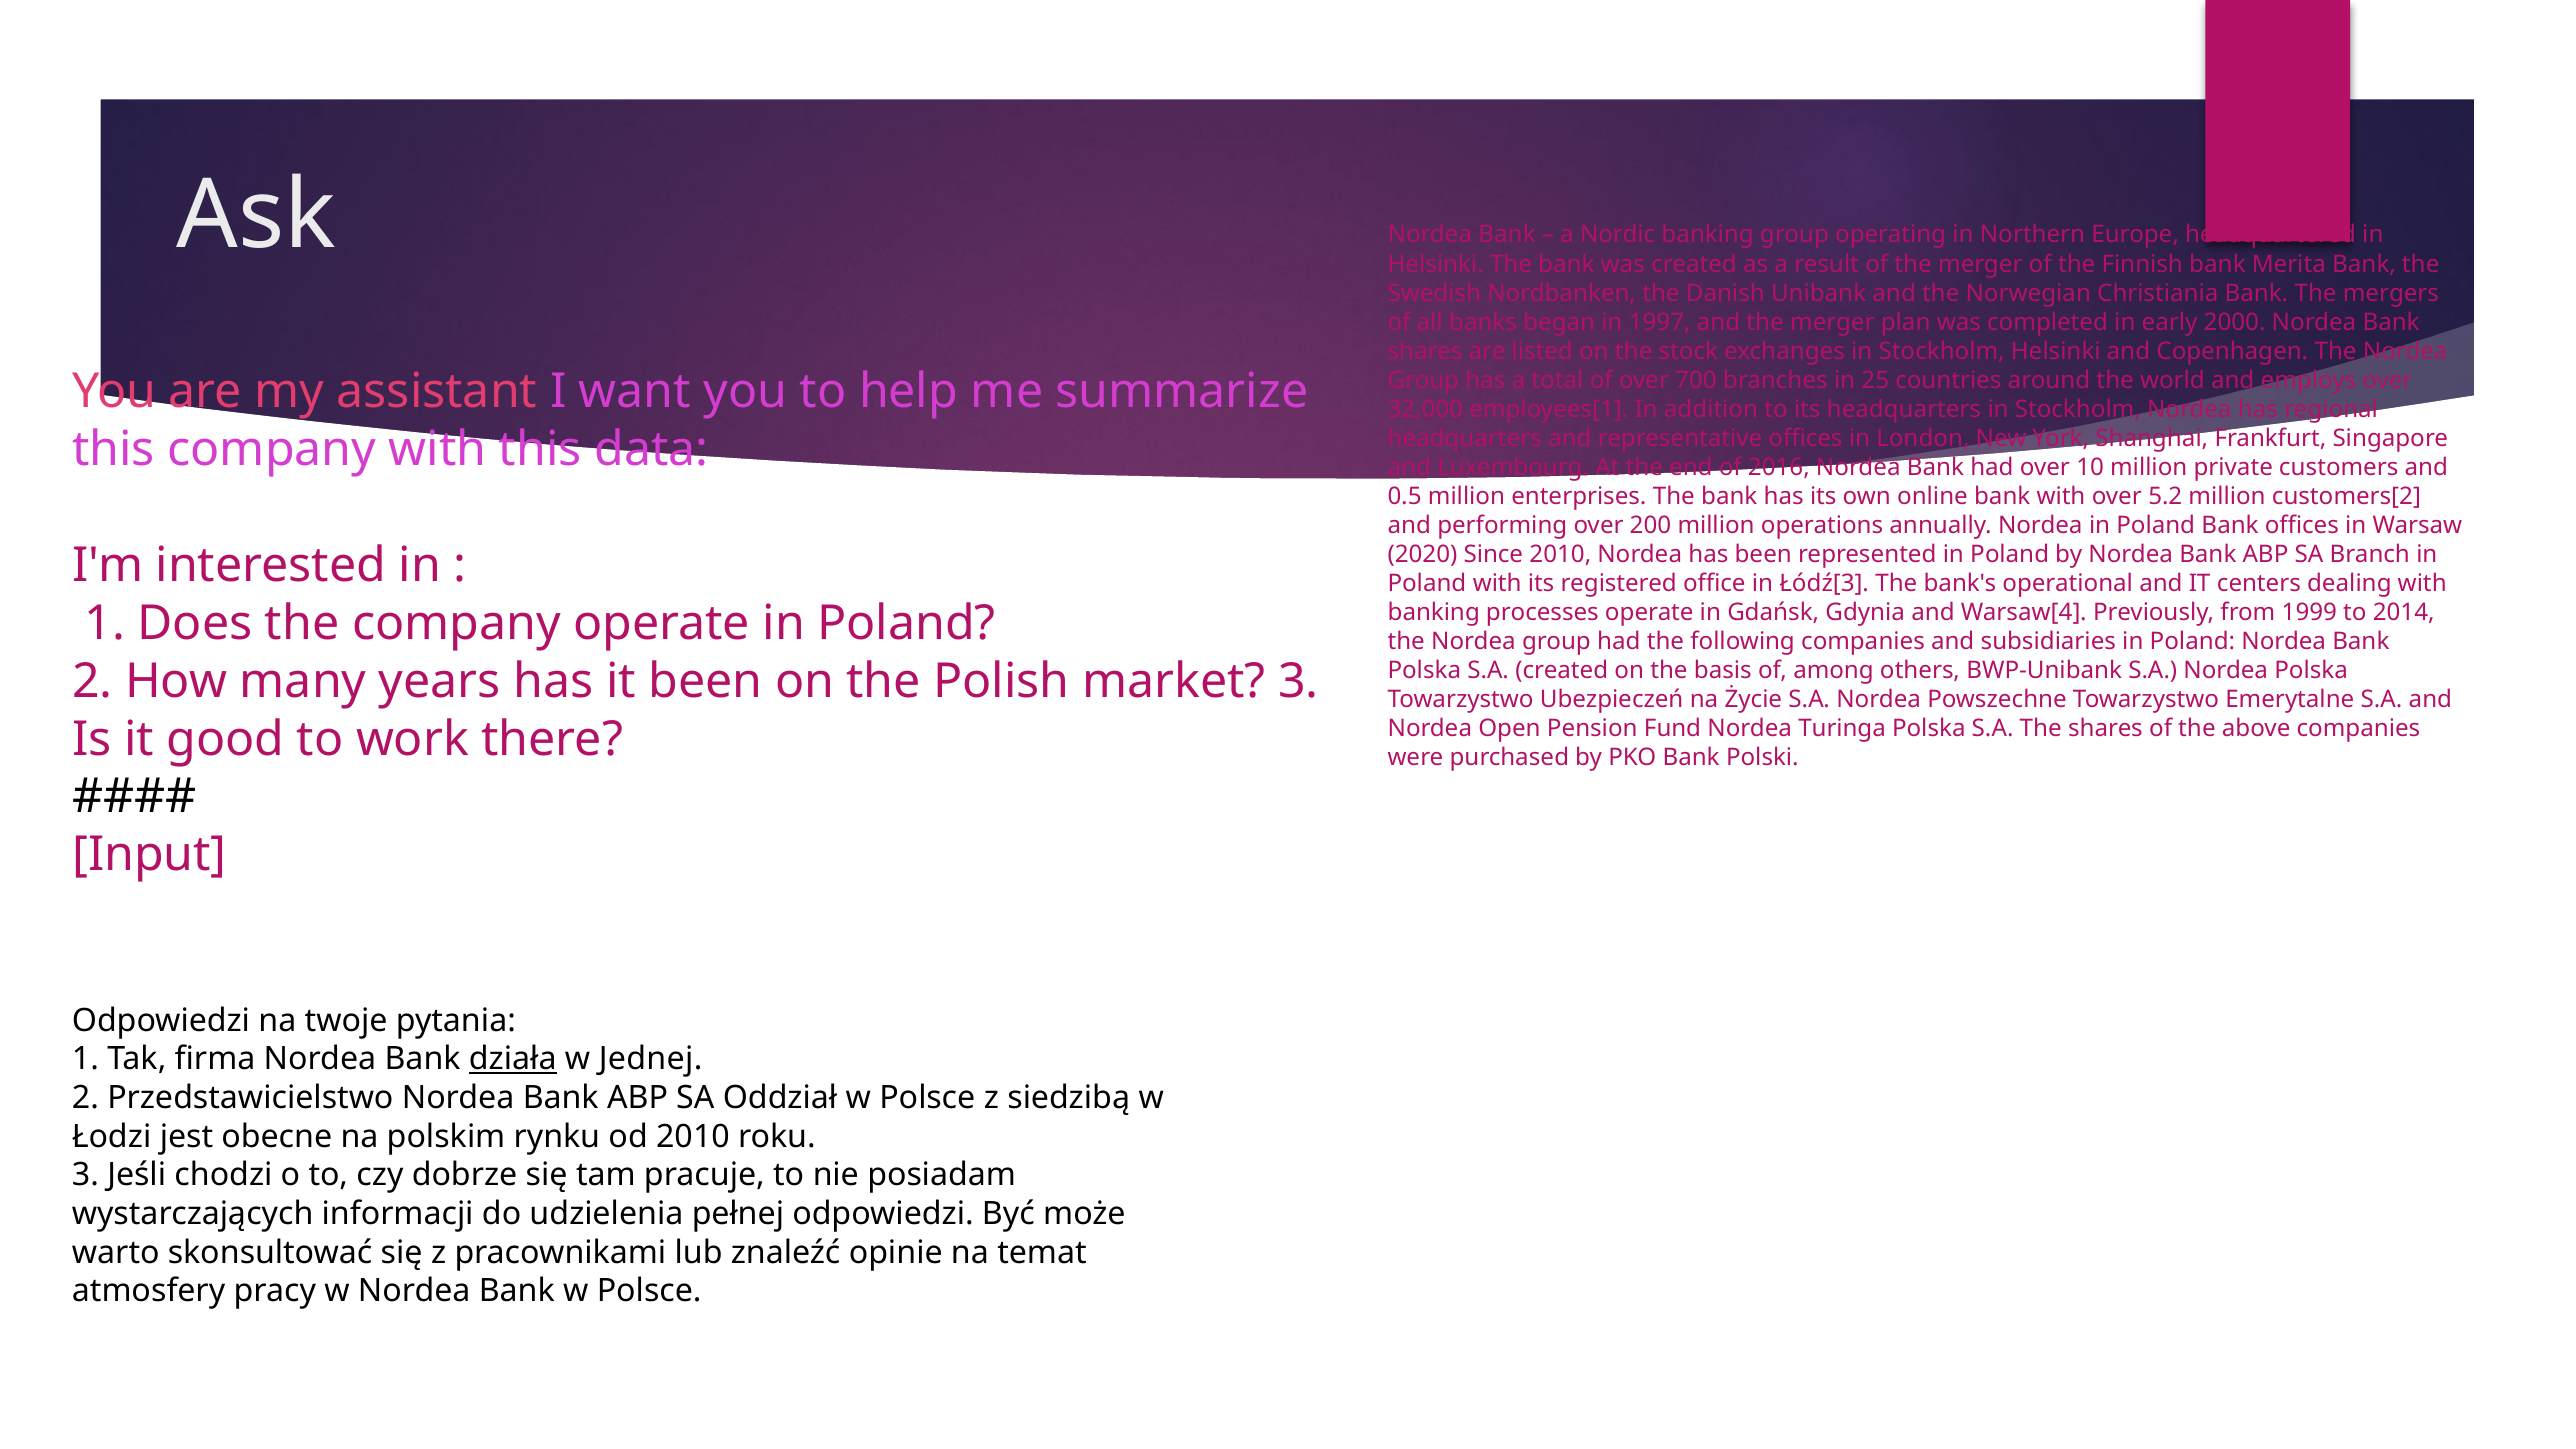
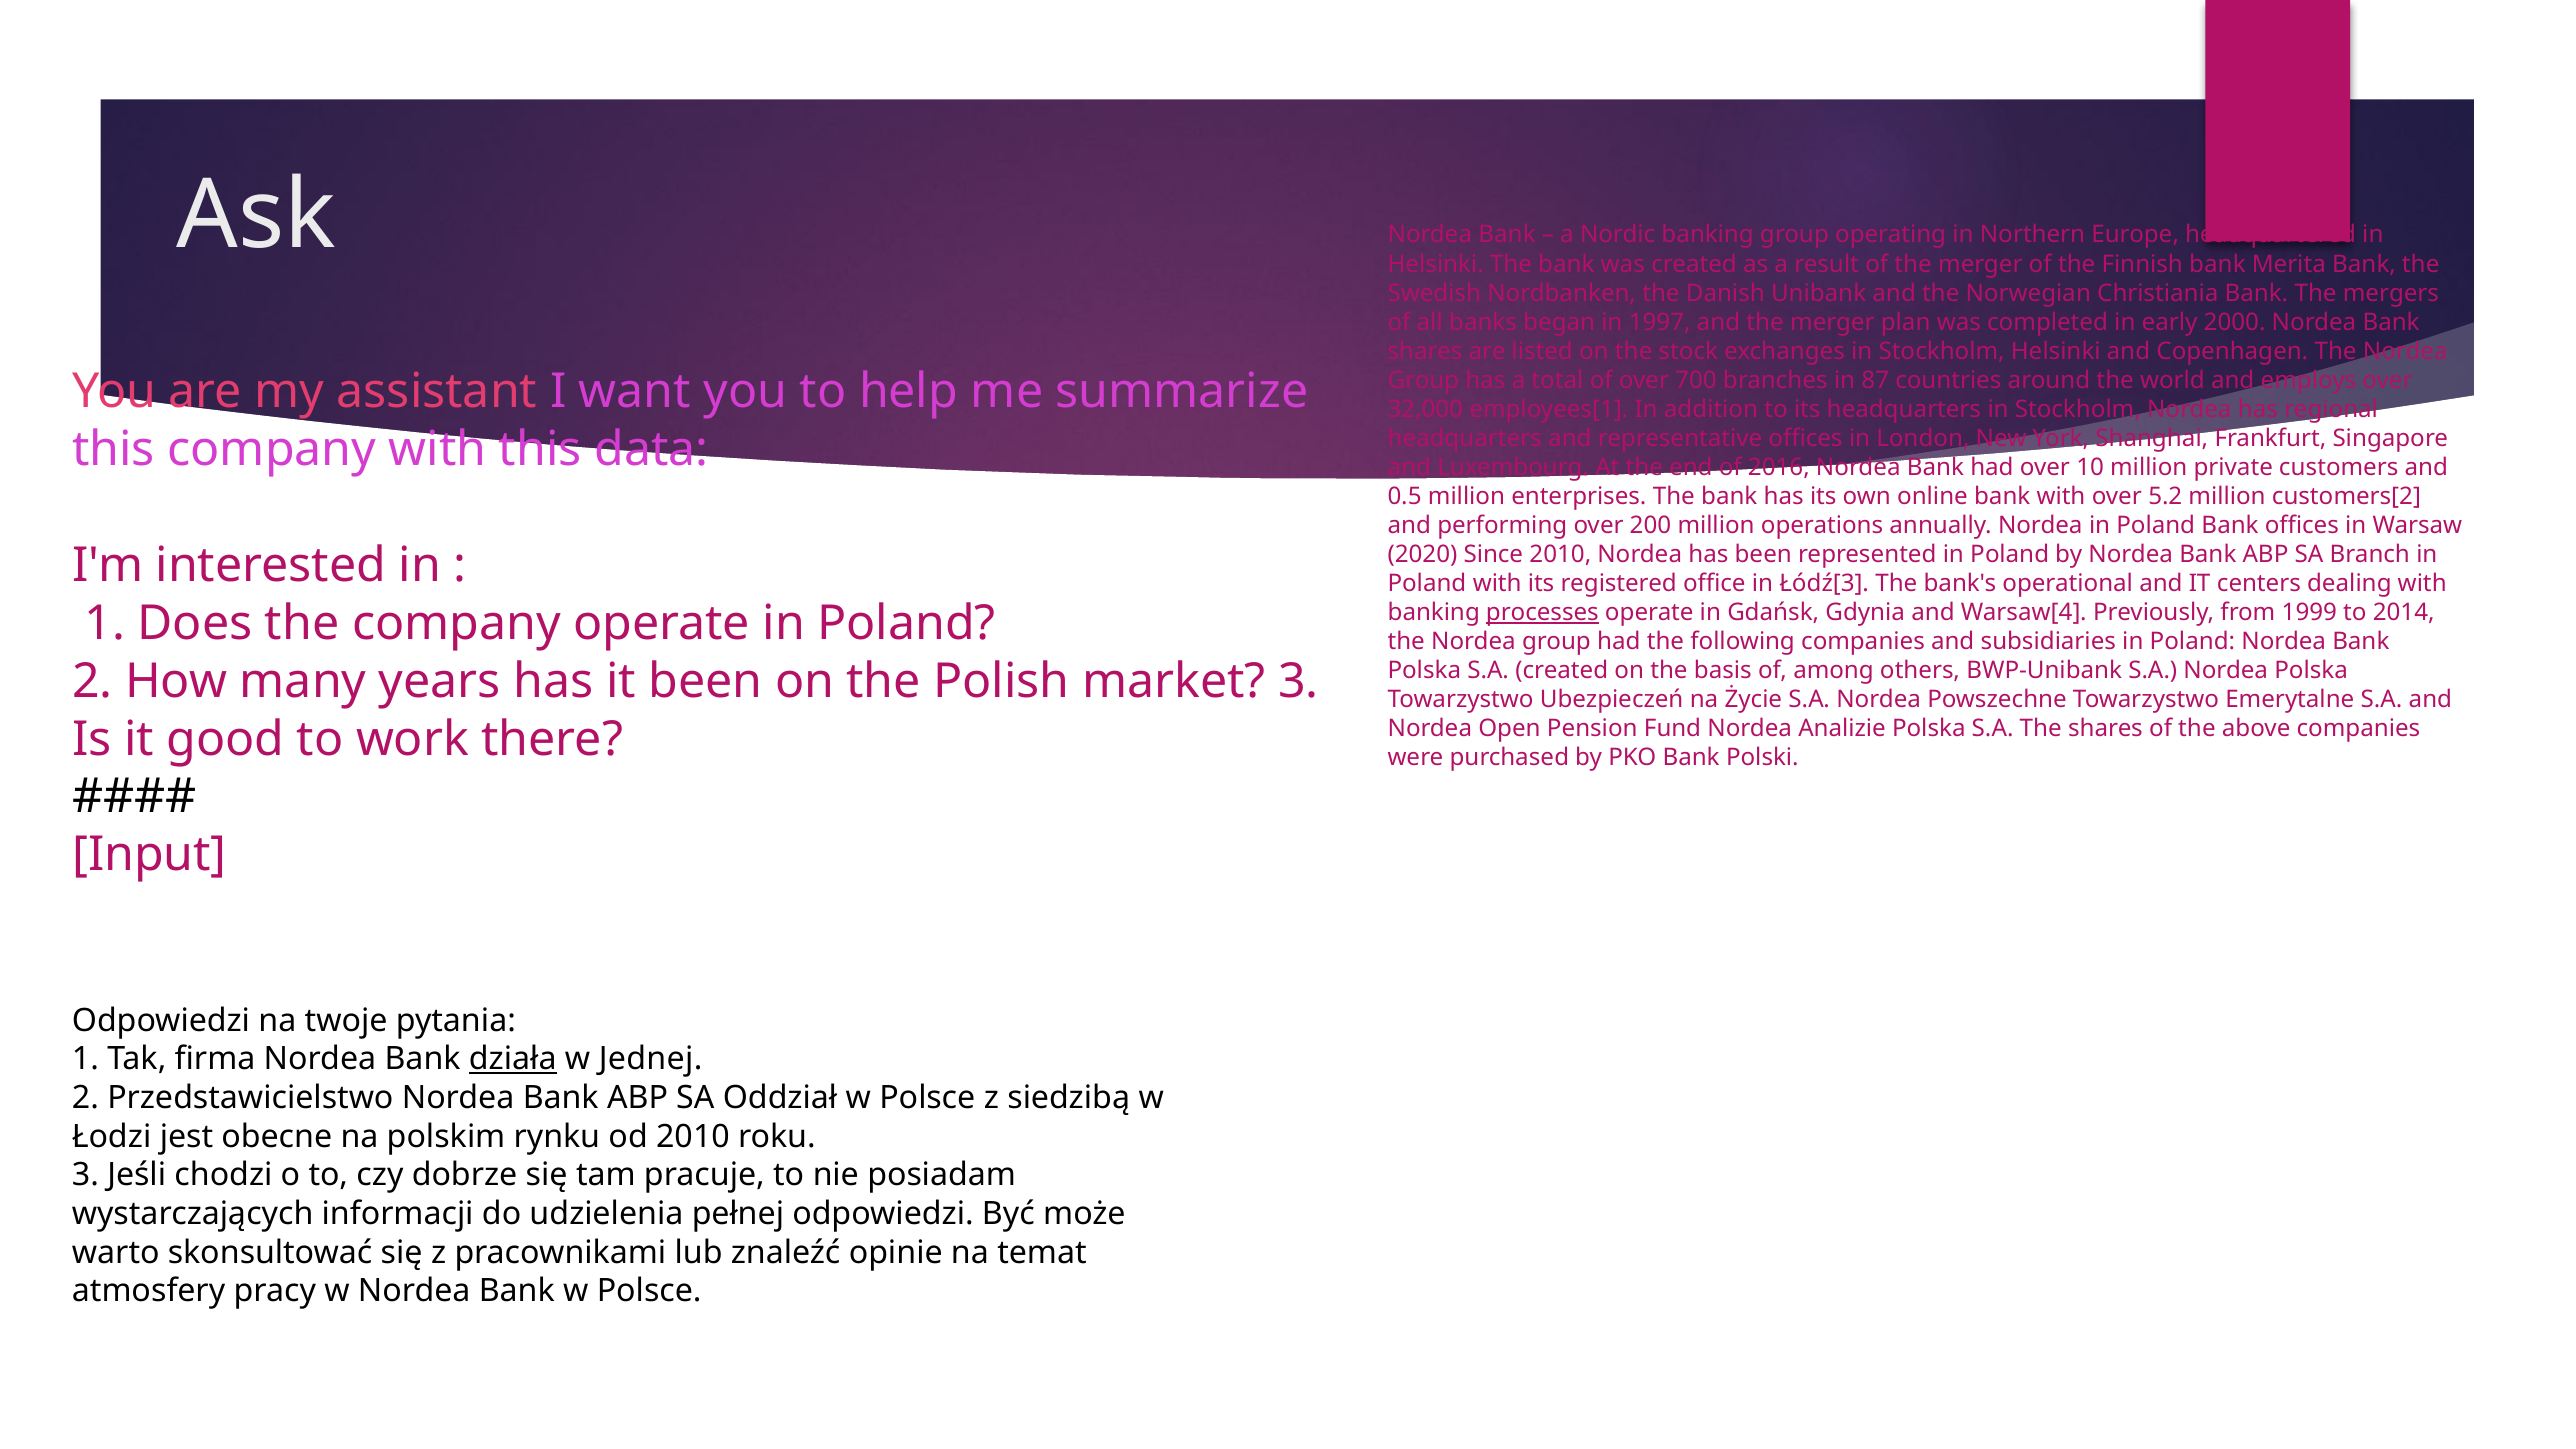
25: 25 -> 87
processes underline: none -> present
Turinga: Turinga -> Analizie
